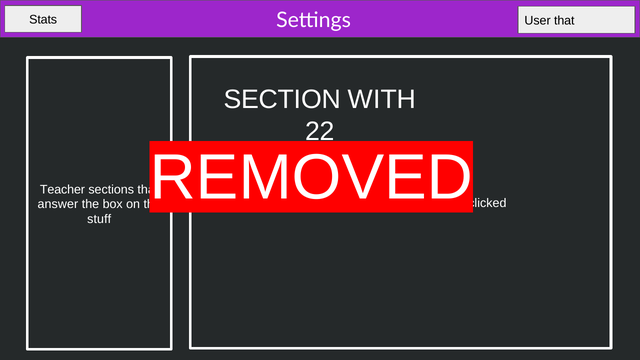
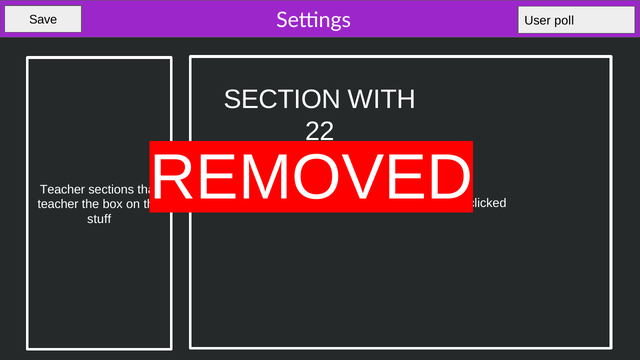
Stats: Stats -> Save
User that: that -> poll
answer at (58, 204): answer -> teacher
